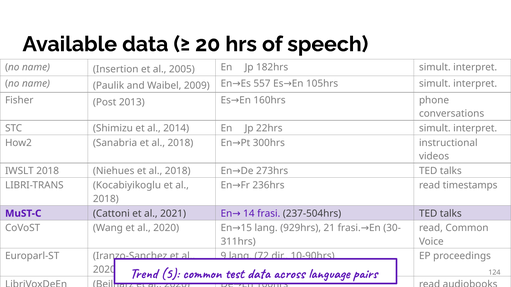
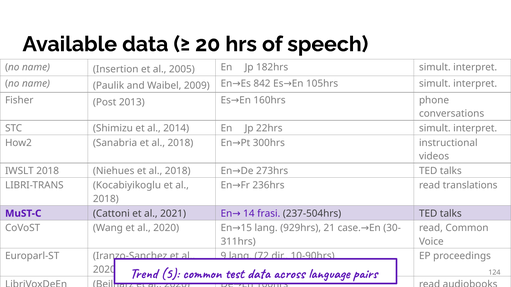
557: 557 -> 842
timestamps: timestamps -> translations
21 frasi: frasi -> case
